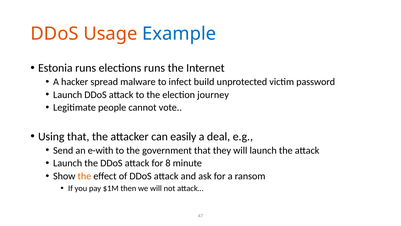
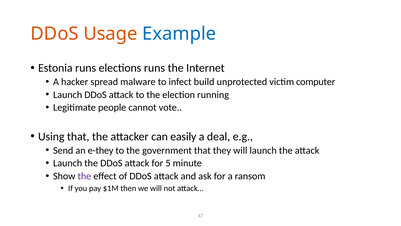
password: password -> computer
journey: journey -> running
e-with: e-with -> e-they
8: 8 -> 5
the at (84, 176) colour: orange -> purple
